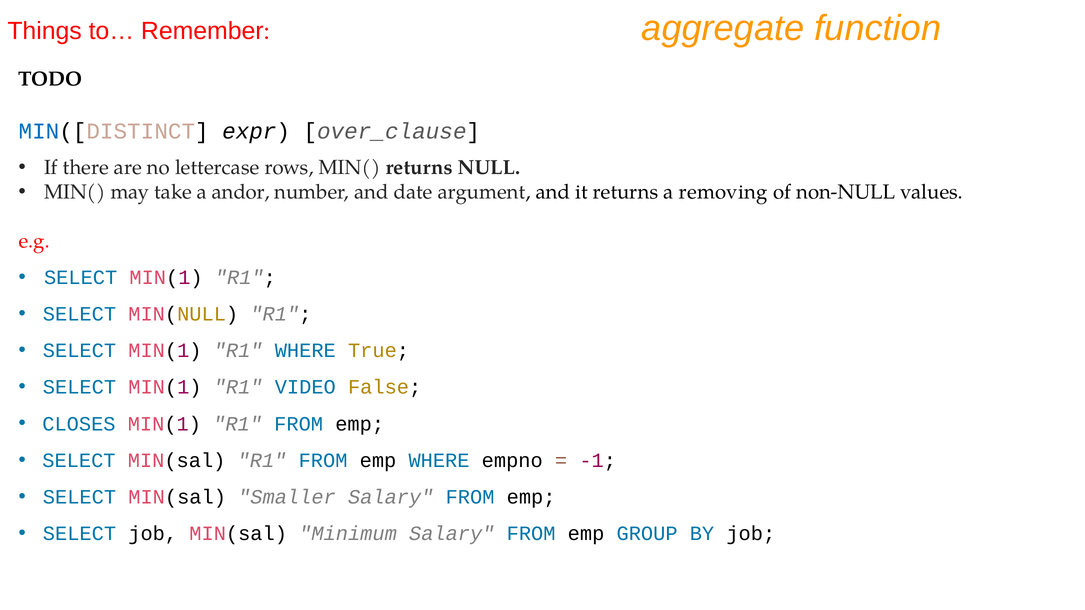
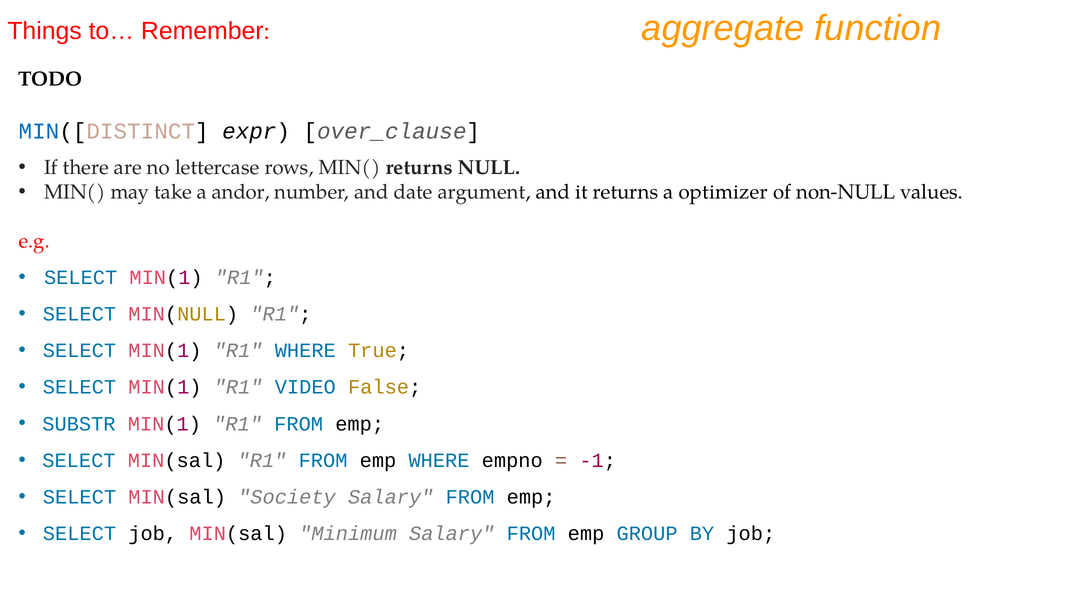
removing: removing -> optimizer
CLOSES: CLOSES -> SUBSTR
Smaller: Smaller -> Society
